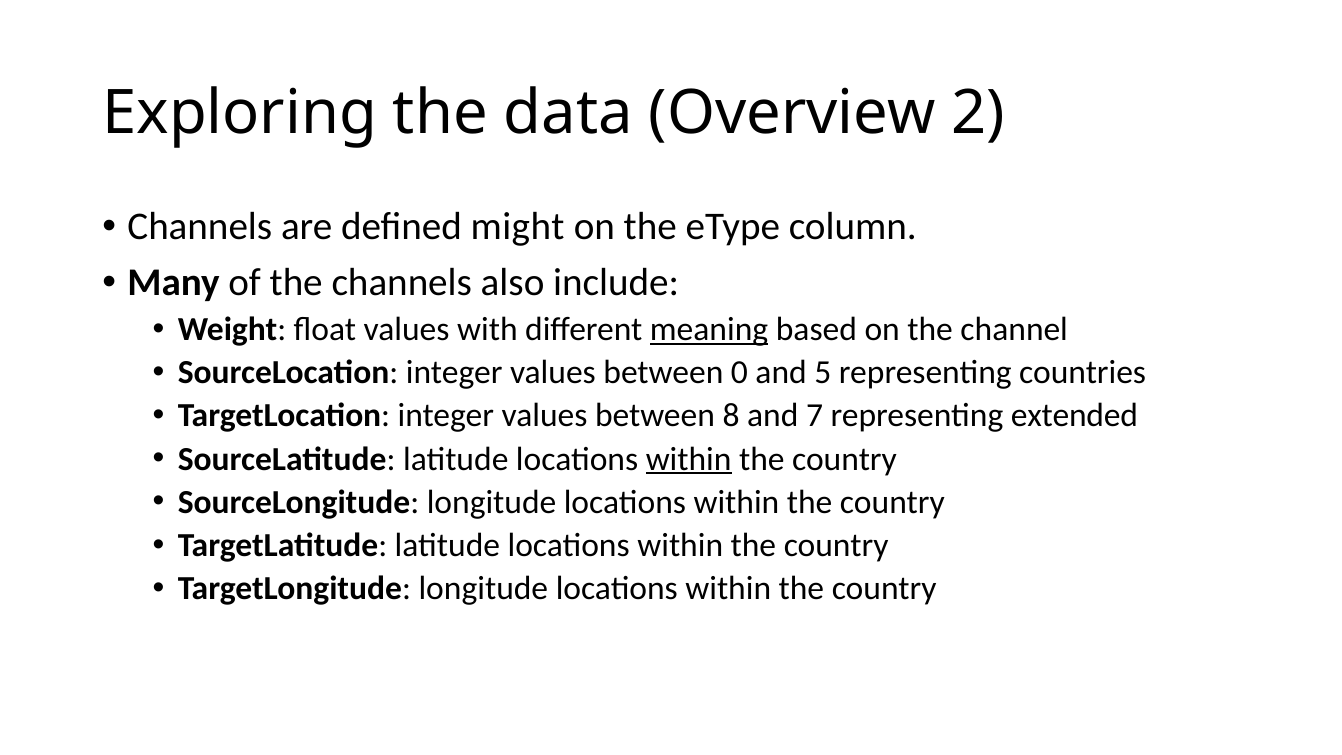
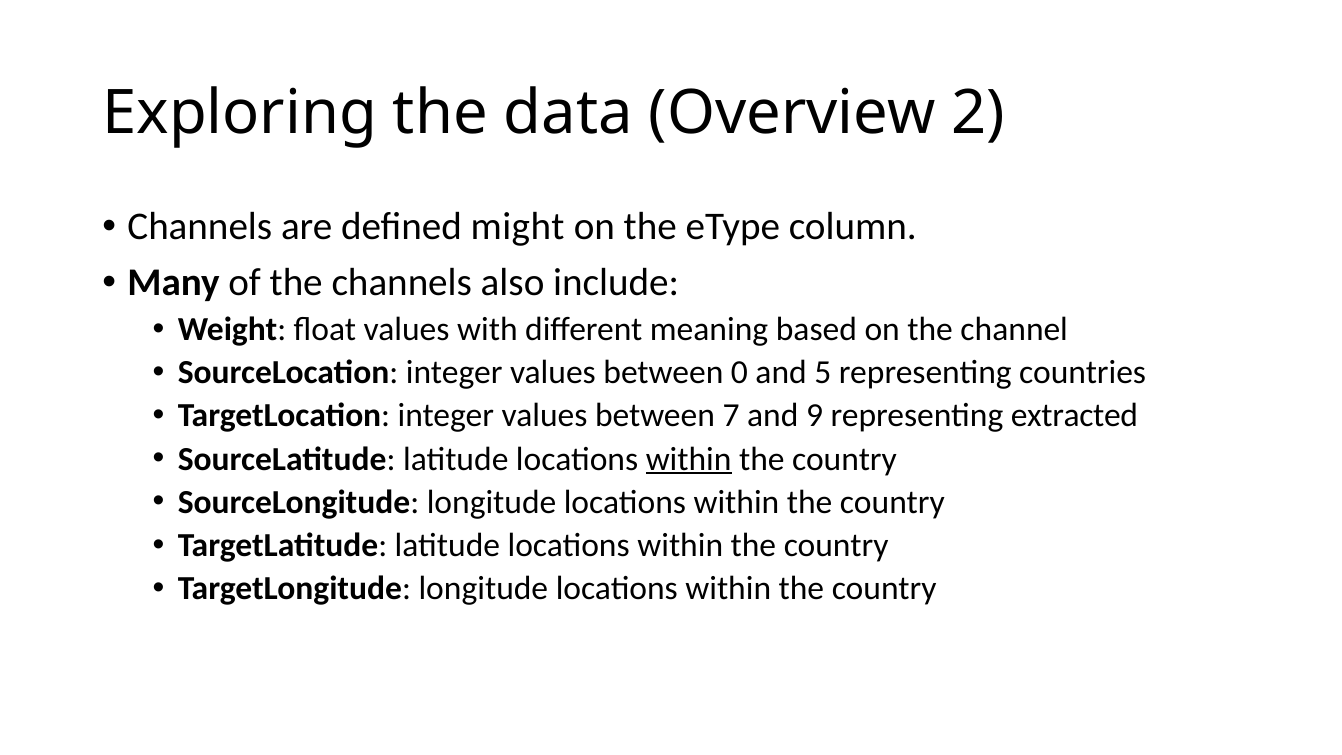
meaning underline: present -> none
8: 8 -> 7
7: 7 -> 9
extended: extended -> extracted
